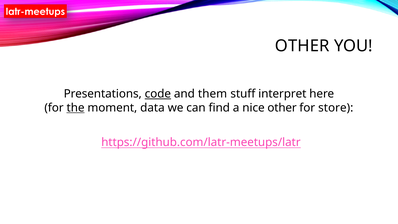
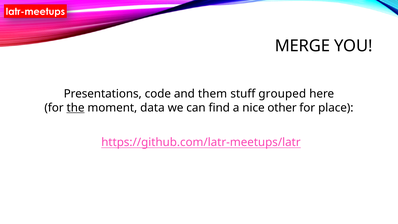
OTHER at (302, 46): OTHER -> MERGE
code underline: present -> none
interpret: interpret -> grouped
store: store -> place
